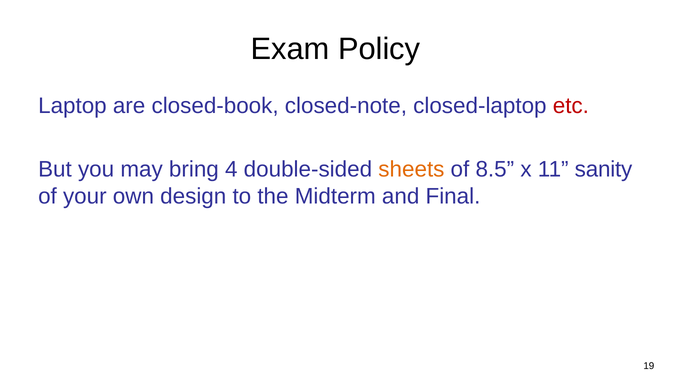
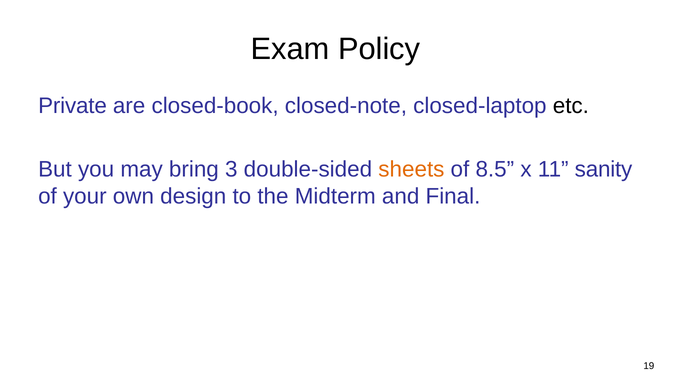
Laptop: Laptop -> Private
etc colour: red -> black
4: 4 -> 3
